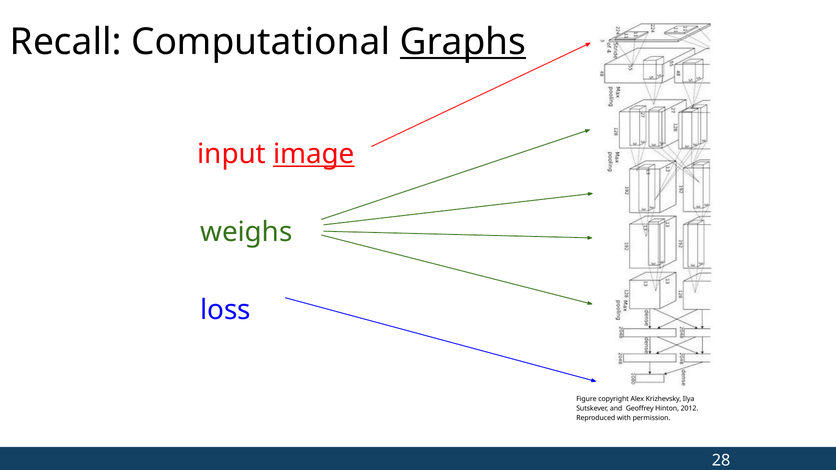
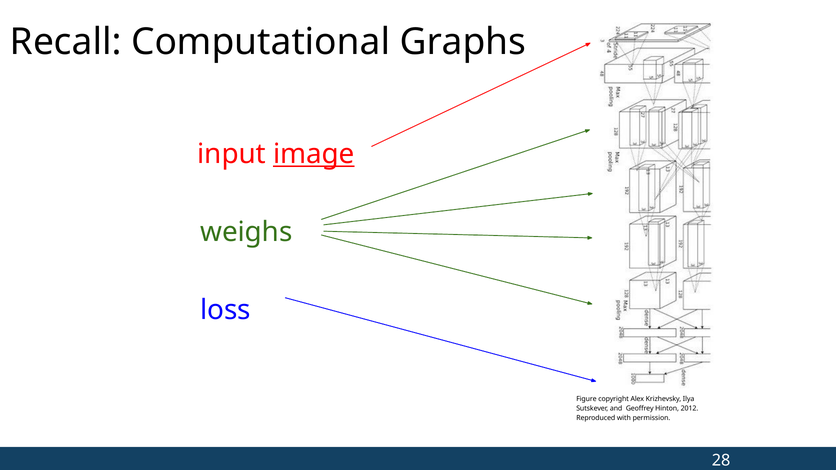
Graphs underline: present -> none
